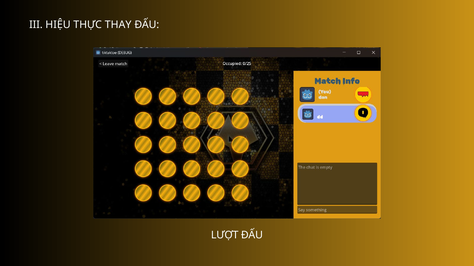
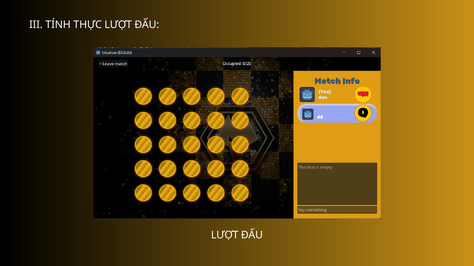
HIỆU: HIỆU -> TÍNH
THỰC THAY: THAY -> LƯỢT
